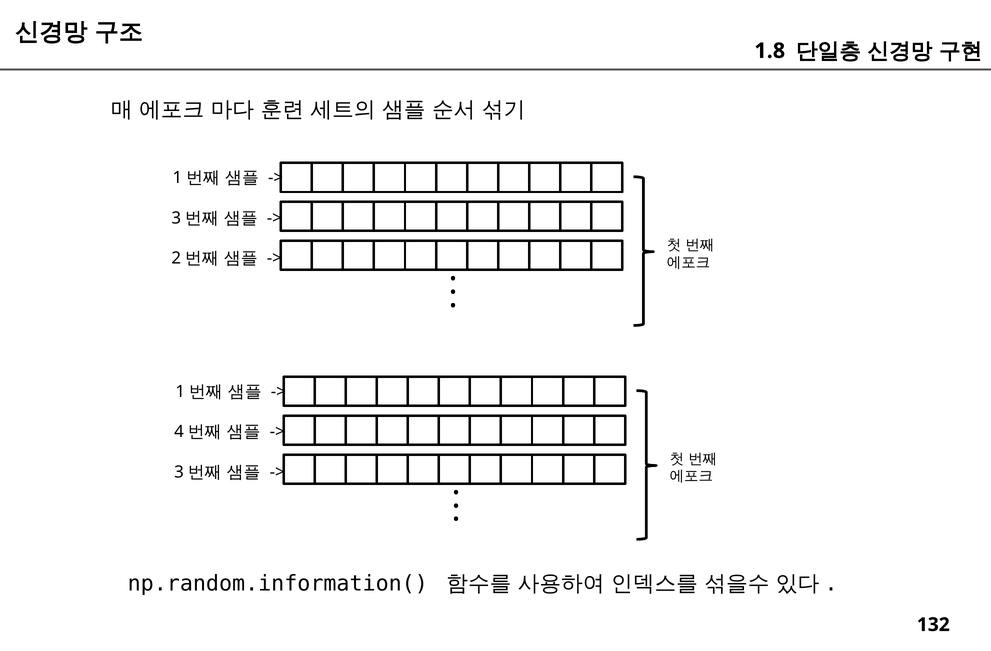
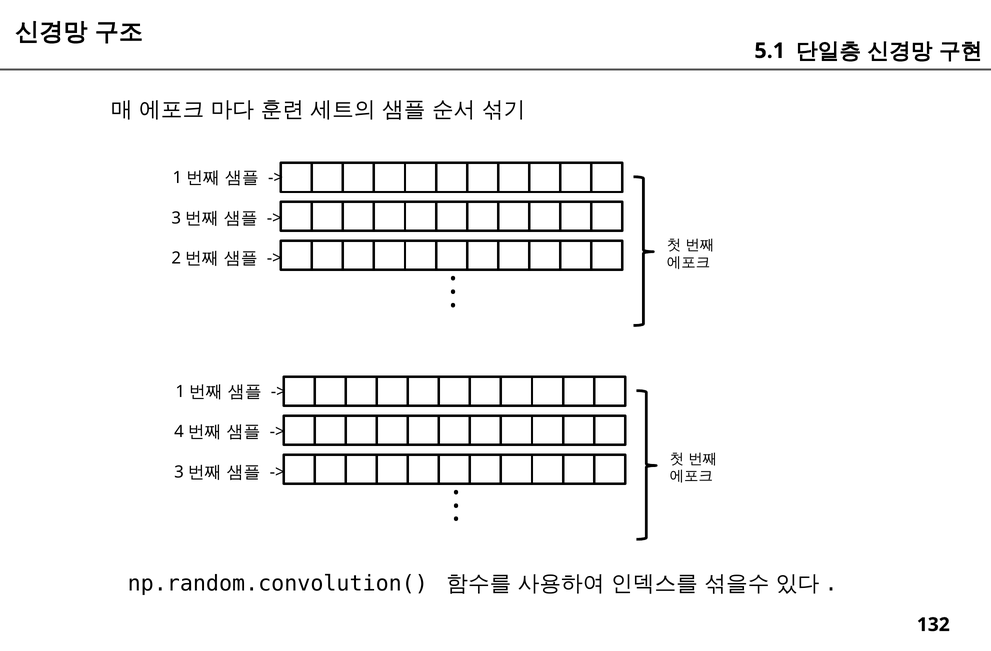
1.8: 1.8 -> 5.1
np.random.information(: np.random.information( -> np.random.convolution(
